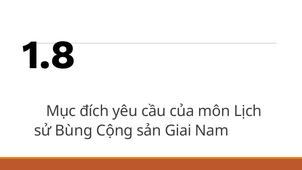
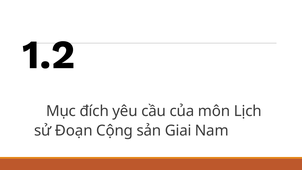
1.8: 1.8 -> 1.2
Bùng: Bùng -> Đoạn
